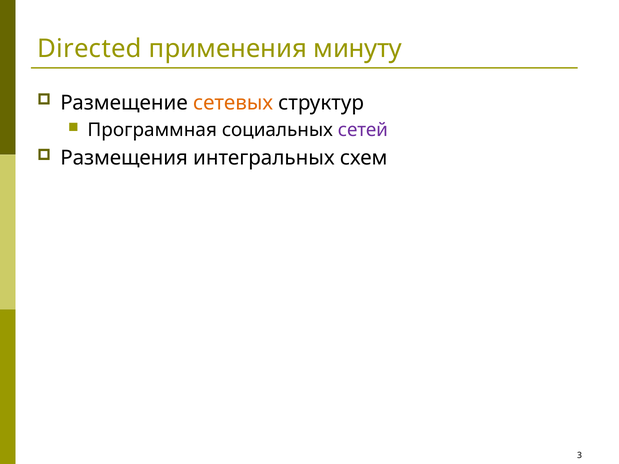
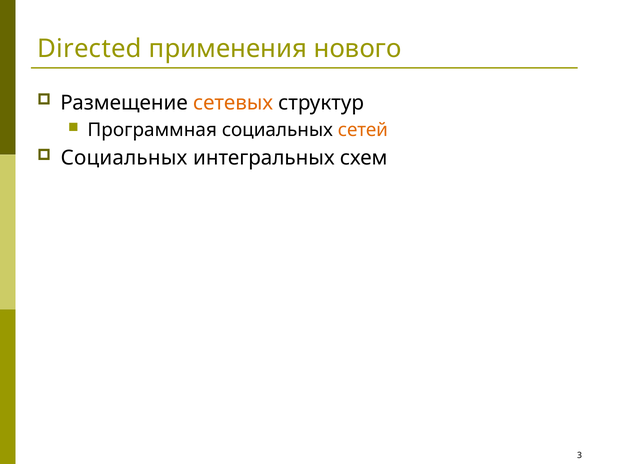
минуту: минуту -> нового
сетей colour: purple -> orange
Размещения at (124, 158): Размещения -> Социальных
